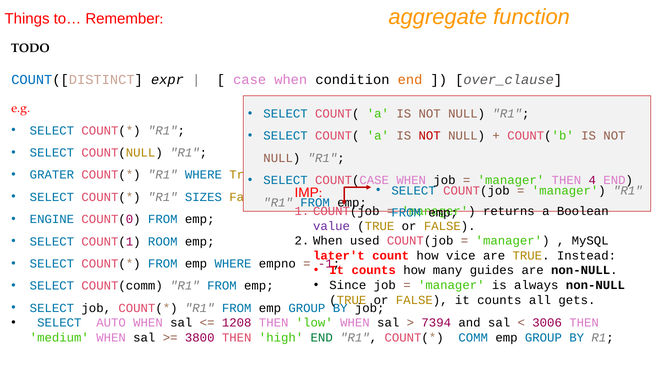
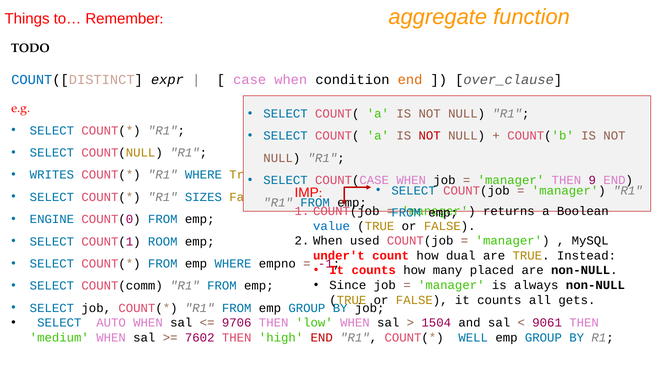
GRATER: GRATER -> WRITES
4: 4 -> 9
value colour: purple -> blue
later't: later't -> under't
vice: vice -> dual
guides: guides -> placed
1208: 1208 -> 9706
7394: 7394 -> 1504
3006: 3006 -> 9061
3800: 3800 -> 7602
END at (322, 337) colour: green -> red
COMM: COMM -> WELL
